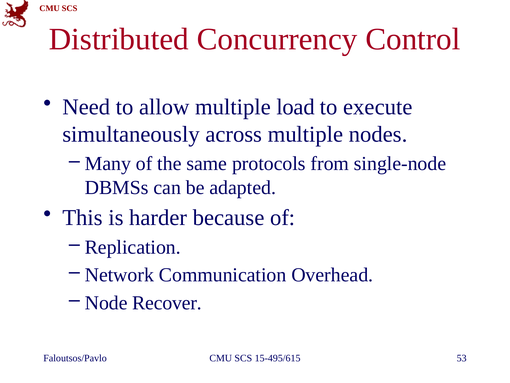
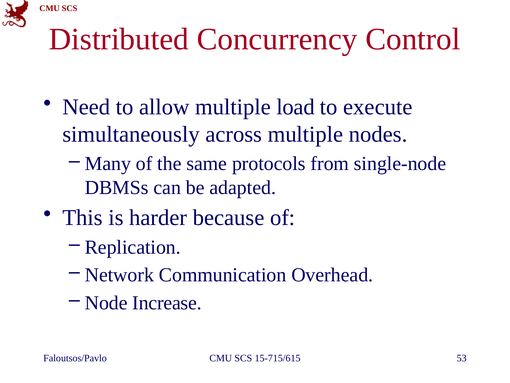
Recover: Recover -> Increase
15-495/615: 15-495/615 -> 15-715/615
